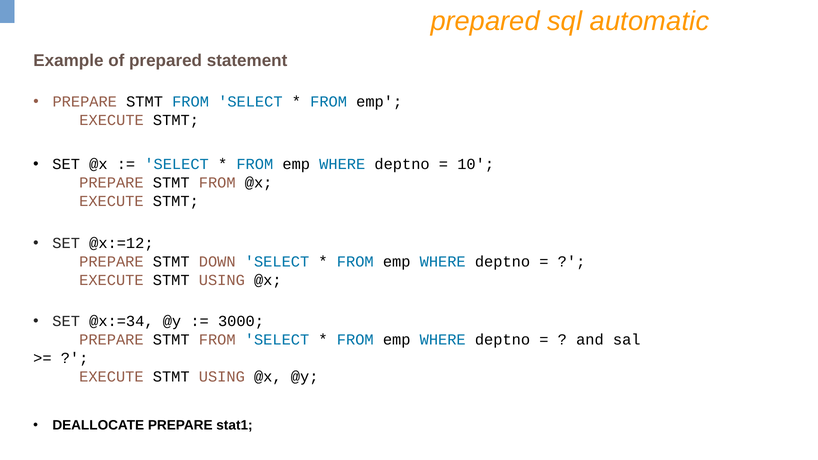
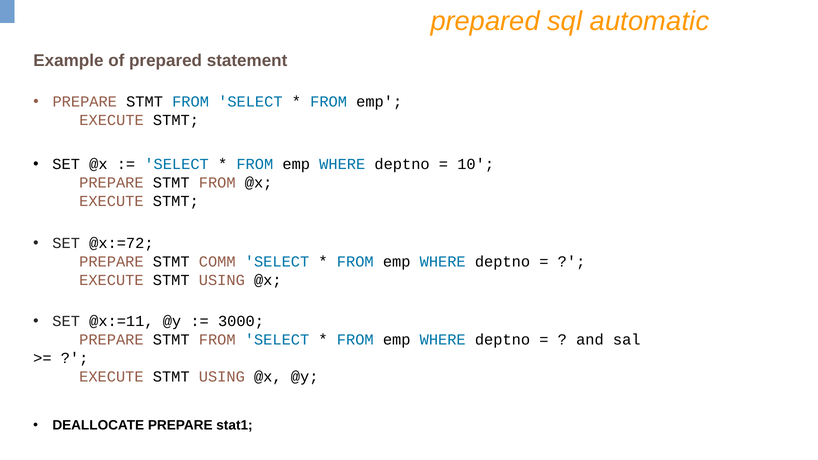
@x:=12: @x:=12 -> @x:=72
DOWN: DOWN -> COMM
@x:=34: @x:=34 -> @x:=11
